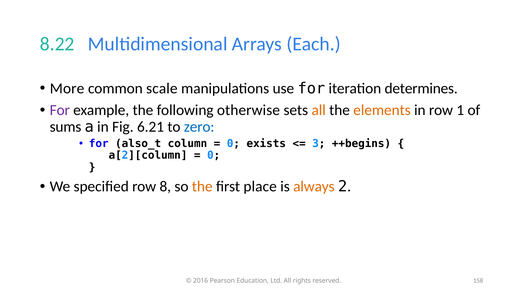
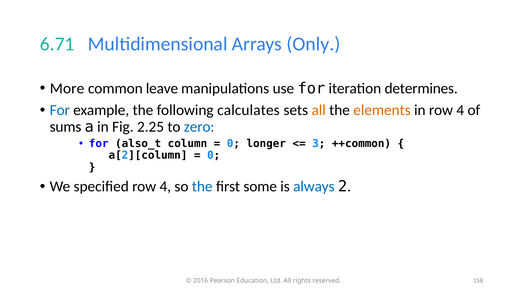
8.22: 8.22 -> 6.71
Each: Each -> Only
scale: scale -> leave
For at (60, 110) colour: purple -> blue
otherwise: otherwise -> calculates
in row 1: 1 -> 4
6.21: 6.21 -> 2.25
exists: exists -> longer
++begins: ++begins -> ++common
specified row 8: 8 -> 4
the at (202, 187) colour: orange -> blue
place: place -> some
always colour: orange -> blue
